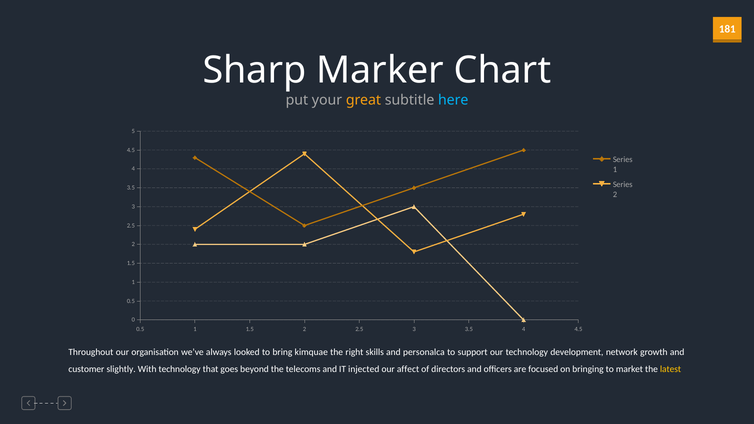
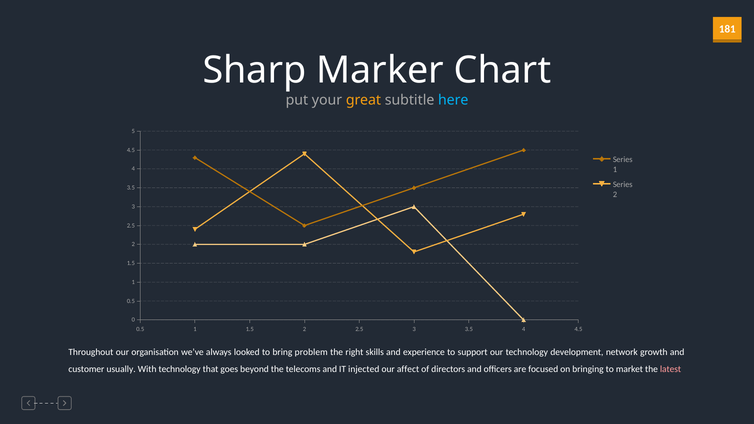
kimquae: kimquae -> problem
personalca: personalca -> experience
slightly: slightly -> usually
latest colour: yellow -> pink
